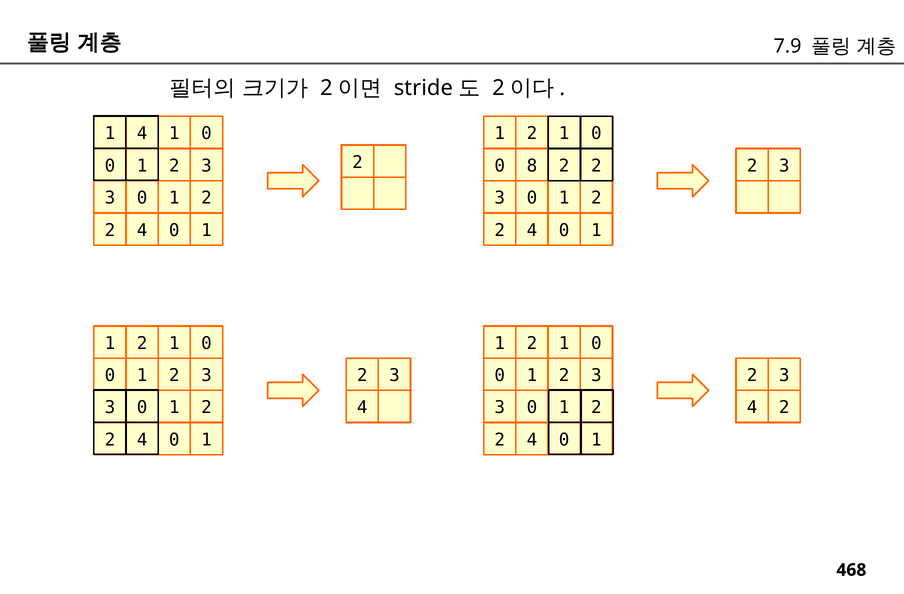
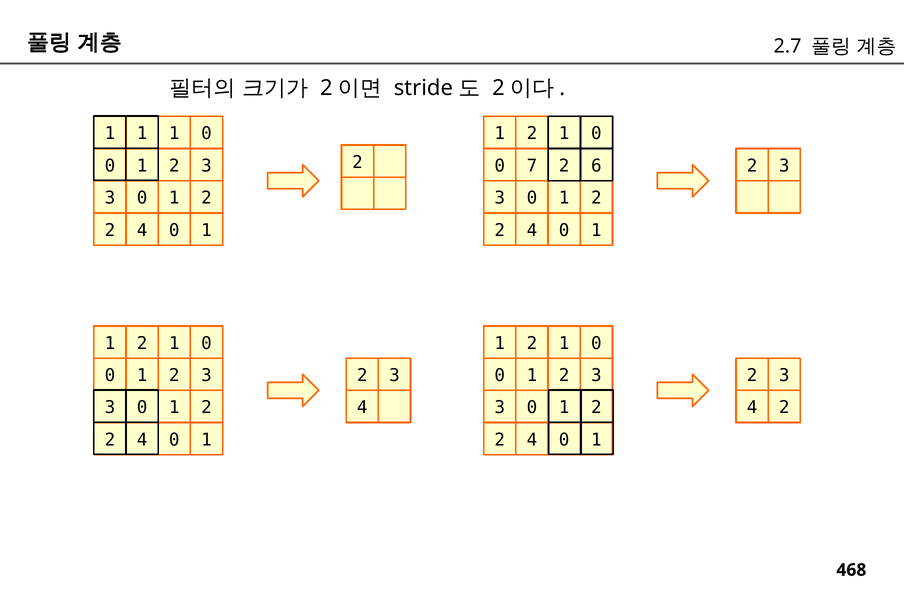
7.9: 7.9 -> 2.7
4 at (142, 134): 4 -> 1
8: 8 -> 7
2 at (596, 166): 2 -> 6
